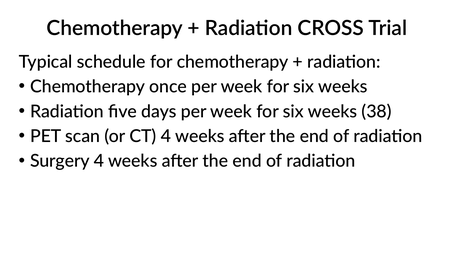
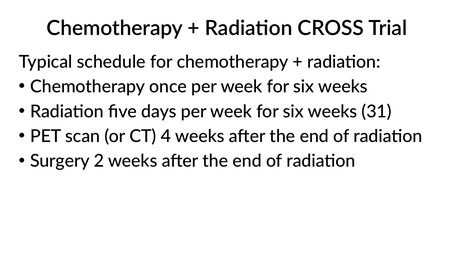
38: 38 -> 31
Surgery 4: 4 -> 2
